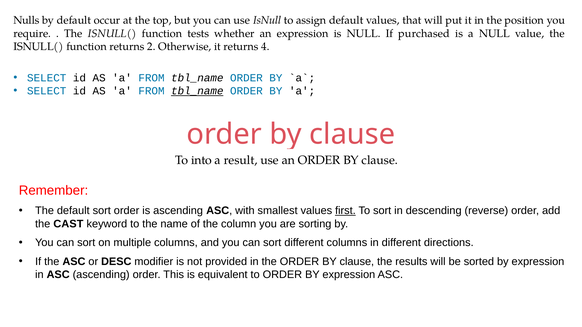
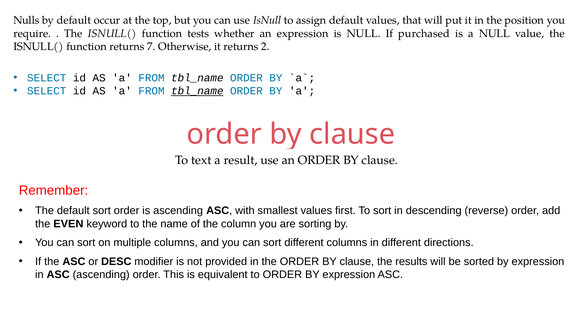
2: 2 -> 7
4: 4 -> 2
into: into -> text
first underline: present -> none
CAST: CAST -> EVEN
